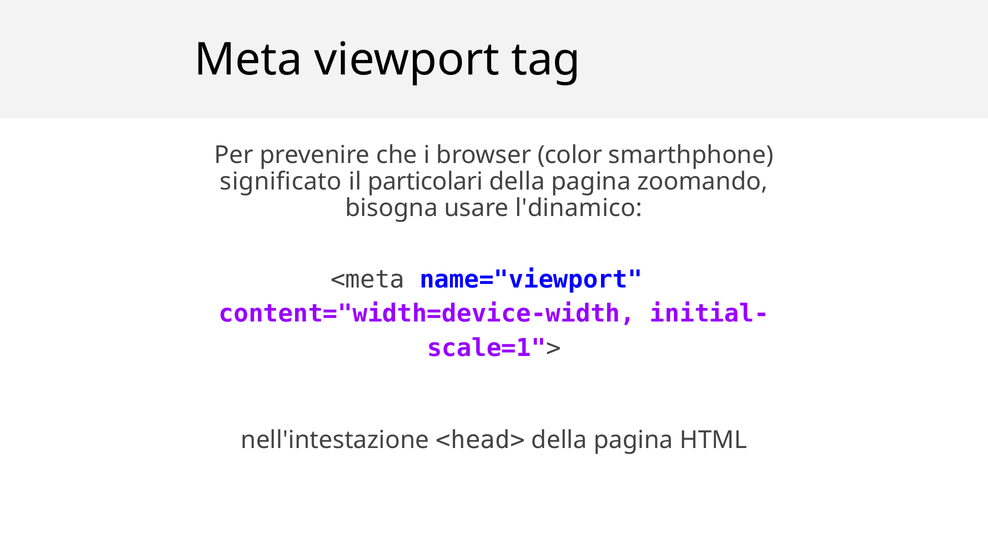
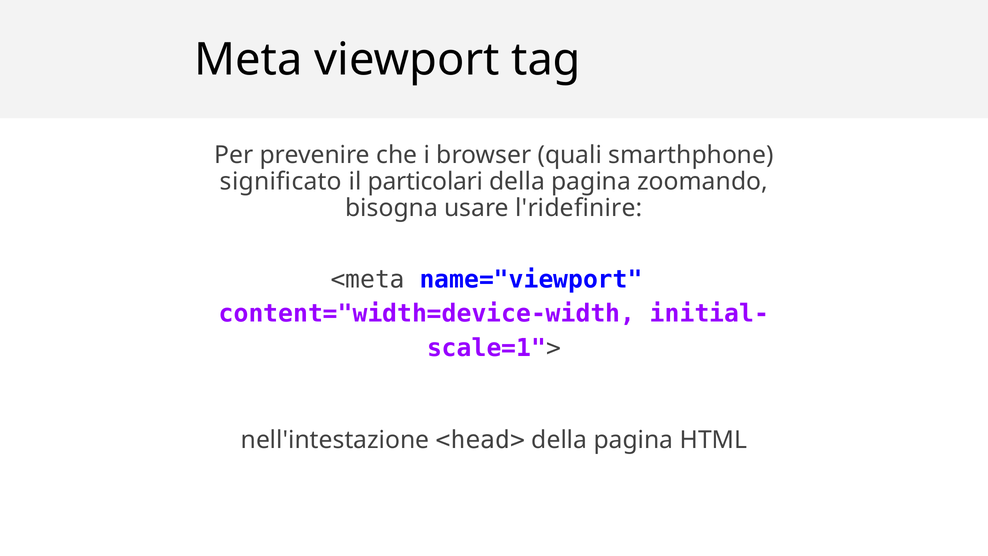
color: color -> quali
l'dinamico: l'dinamico -> l'ridefinire
